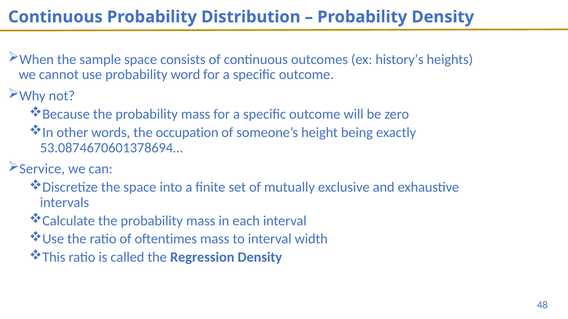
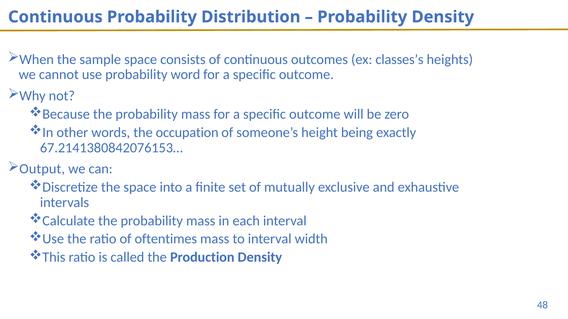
history’s: history’s -> classes’s
53.0874670601378694…: 53.0874670601378694… -> 67.2141380842076153…
Service: Service -> Output
Regression: Regression -> Production
